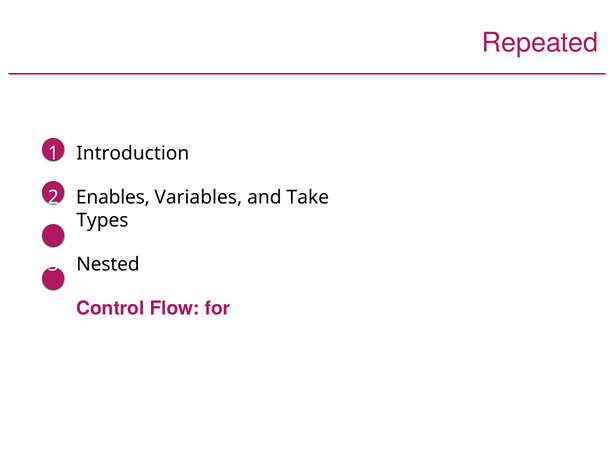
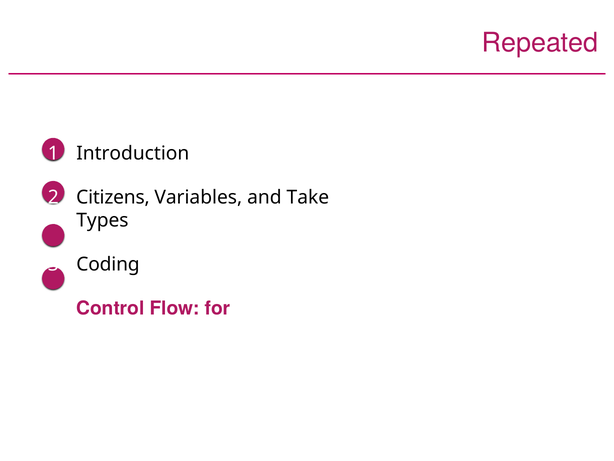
Enables: Enables -> Citizens
Nested: Nested -> Coding
